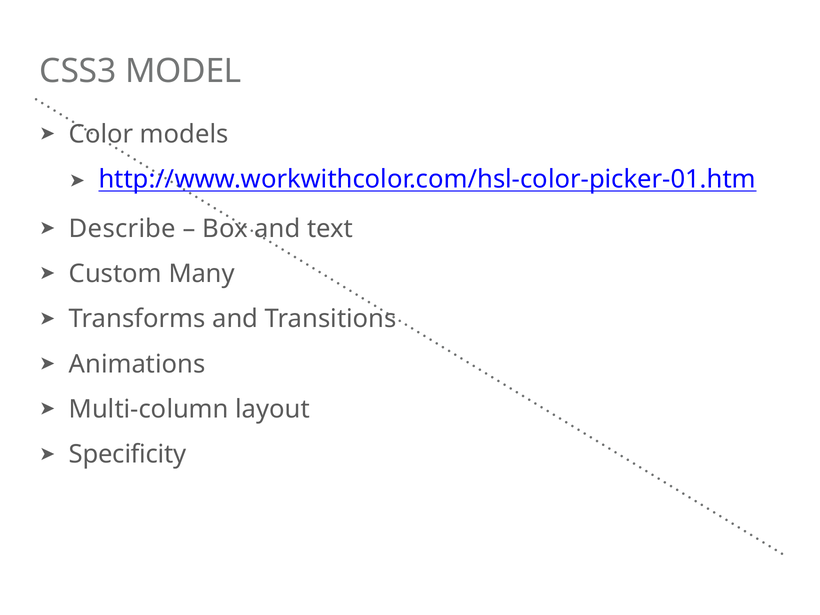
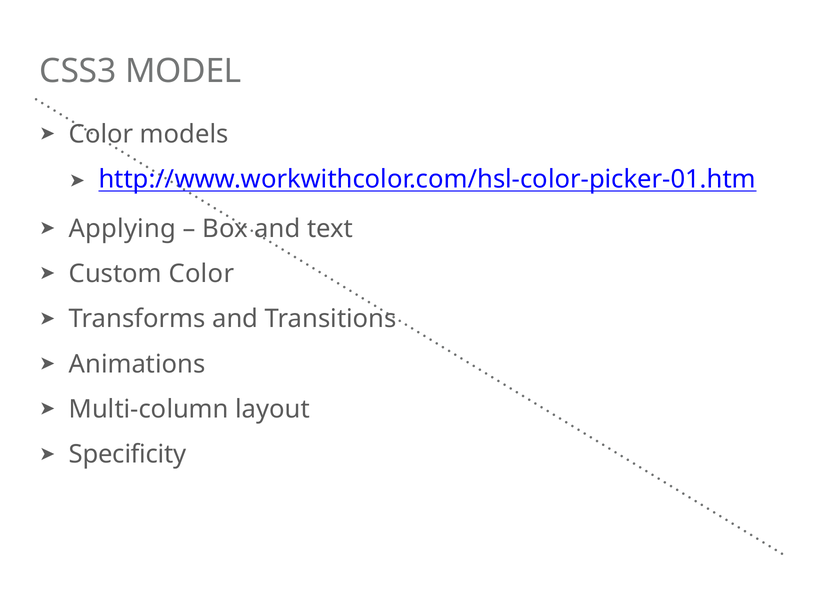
Describe: Describe -> Applying
Custom Many: Many -> Color
